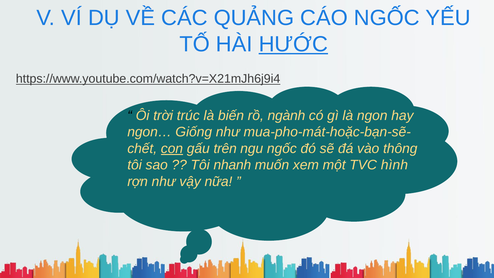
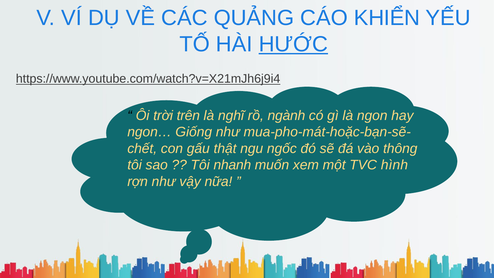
CÁO NGỐC: NGỐC -> KHIỂN
trúc: trúc -> trên
biến: biến -> nghĩ
con underline: present -> none
trên: trên -> thật
